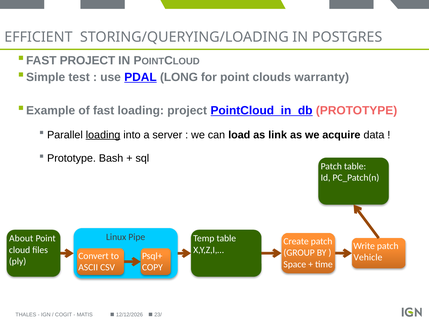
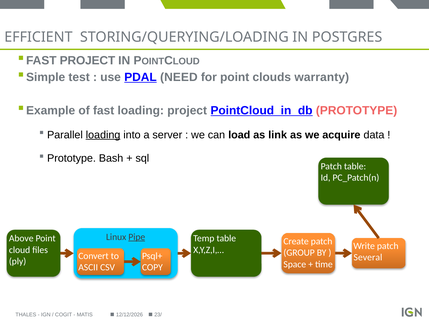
LONG: LONG -> NEED
Pipe underline: none -> present
About: About -> Above
Vehicle: Vehicle -> Several
